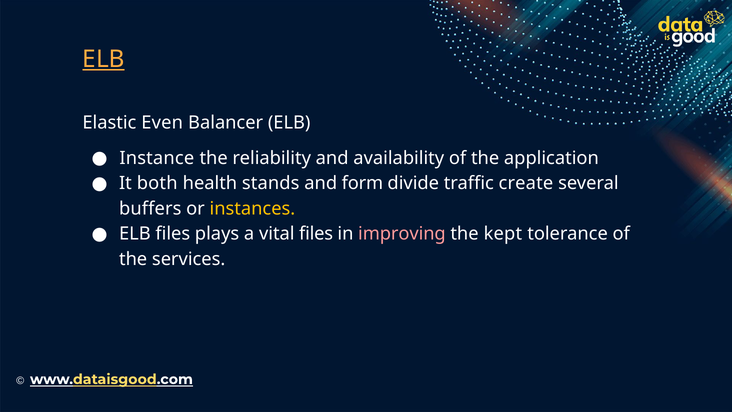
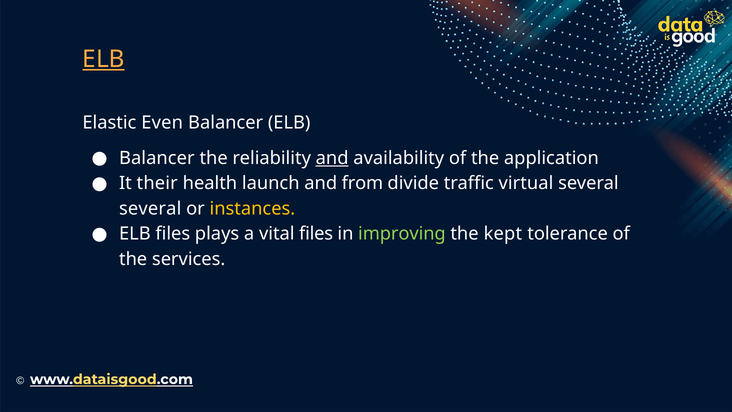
Instance at (157, 158): Instance -> Balancer
and at (332, 158) underline: none -> present
both: both -> their
stands: stands -> launch
form: form -> from
create: create -> virtual
buffers at (150, 209): buffers -> several
improving colour: pink -> light green
